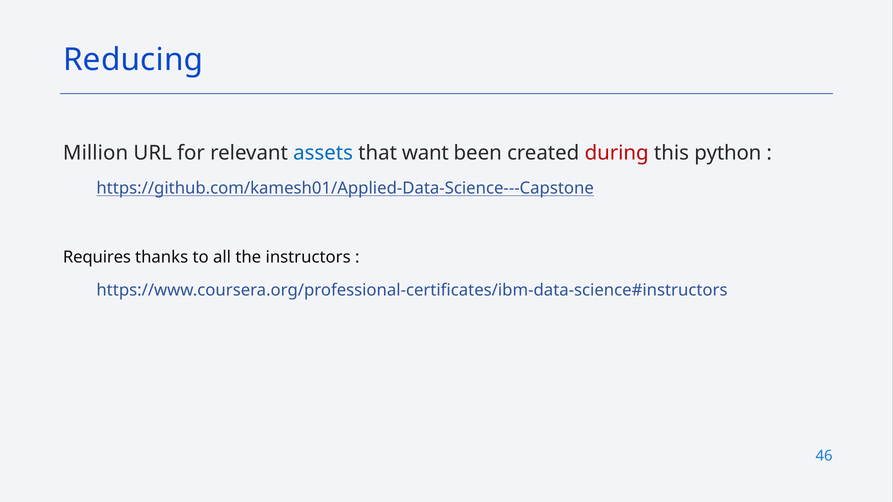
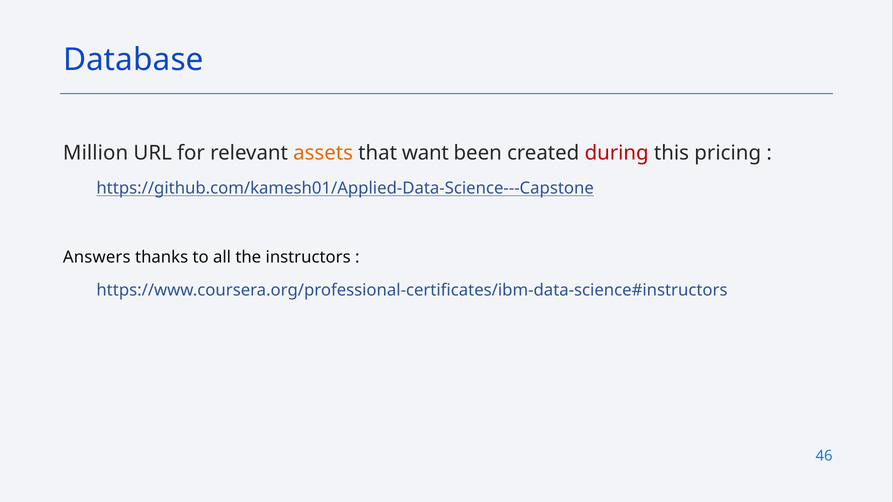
Reducing: Reducing -> Database
assets colour: blue -> orange
python: python -> pricing
Requires: Requires -> Answers
